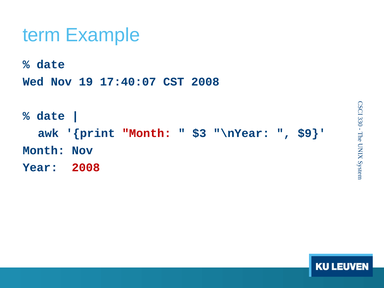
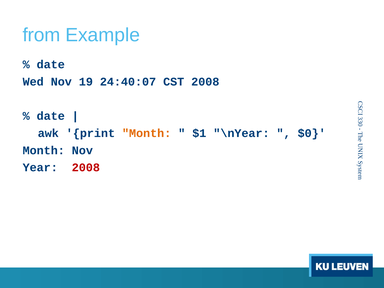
term: term -> from
17:40:07: 17:40:07 -> 24:40:07
Month at (147, 133) colour: red -> orange
$3: $3 -> $1
$9: $9 -> $0
